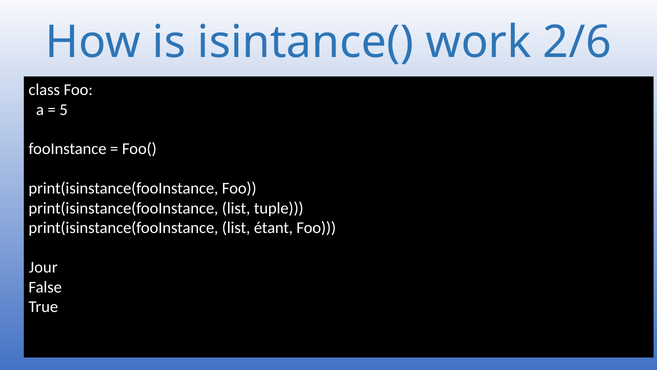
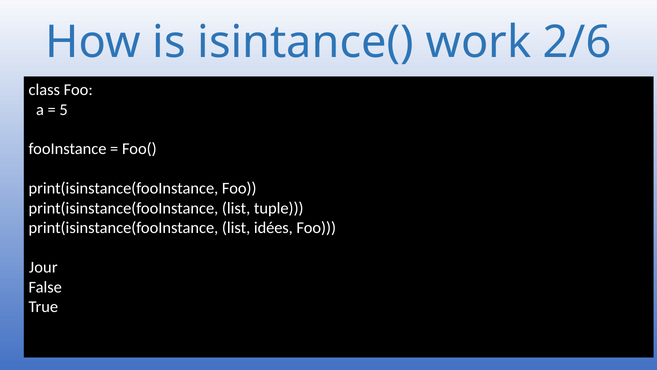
étant: étant -> idées
